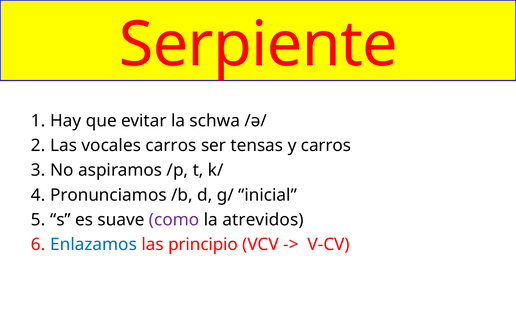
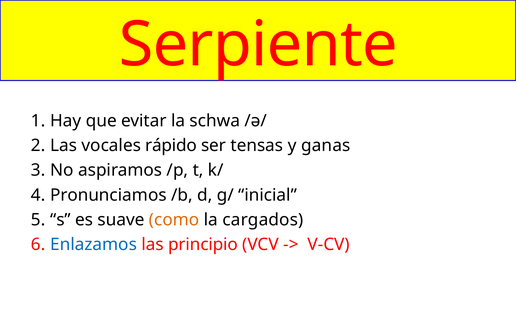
vocales carros: carros -> rápido
y carros: carros -> ganas
como colour: purple -> orange
atrevidos: atrevidos -> cargados
